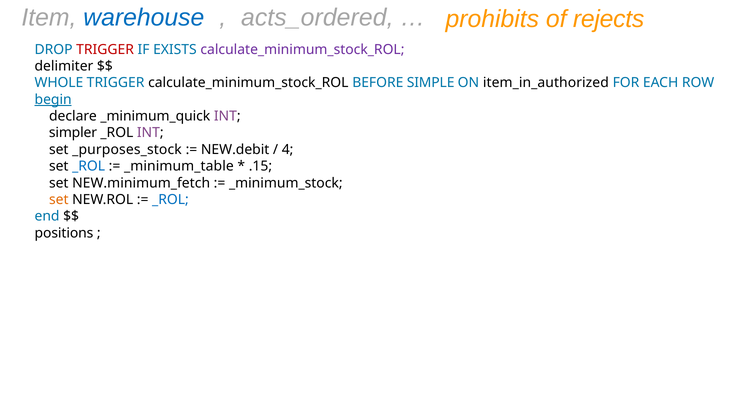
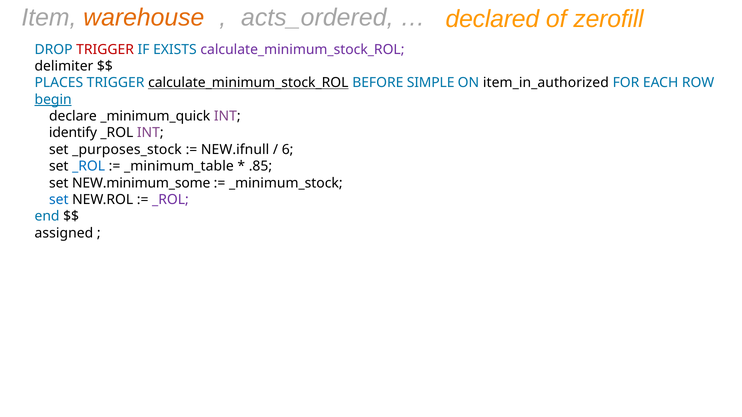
warehouse colour: blue -> orange
prohibits: prohibits -> declared
rejects: rejects -> zerofill
WHOLE: WHOLE -> PLACES
calculate_minimum_stock_ROL at (248, 83) underline: none -> present
simpler: simpler -> identify
NEW.debit: NEW.debit -> NEW.ifnull
4: 4 -> 6
.15: .15 -> .85
NEW.minimum_fetch: NEW.minimum_fetch -> NEW.minimum_some
set at (59, 200) colour: orange -> blue
_ROL at (170, 200) colour: blue -> purple
positions: positions -> assigned
